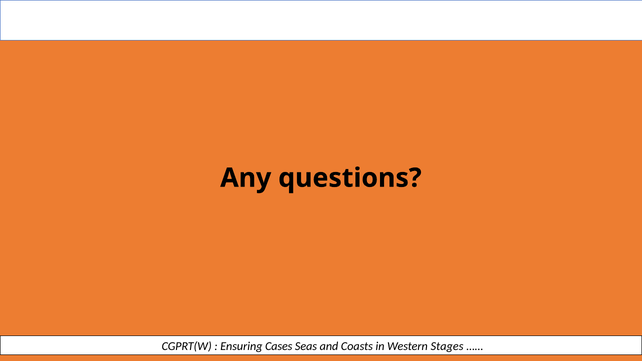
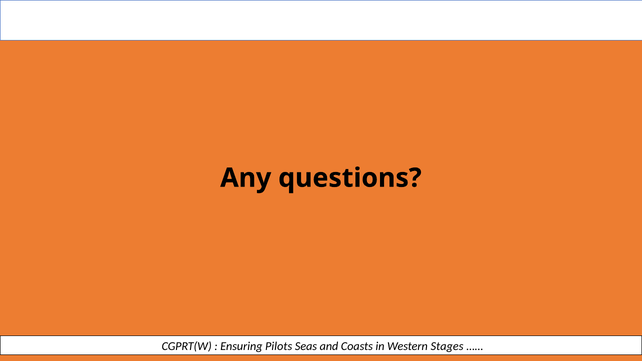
Cases: Cases -> Pilots
